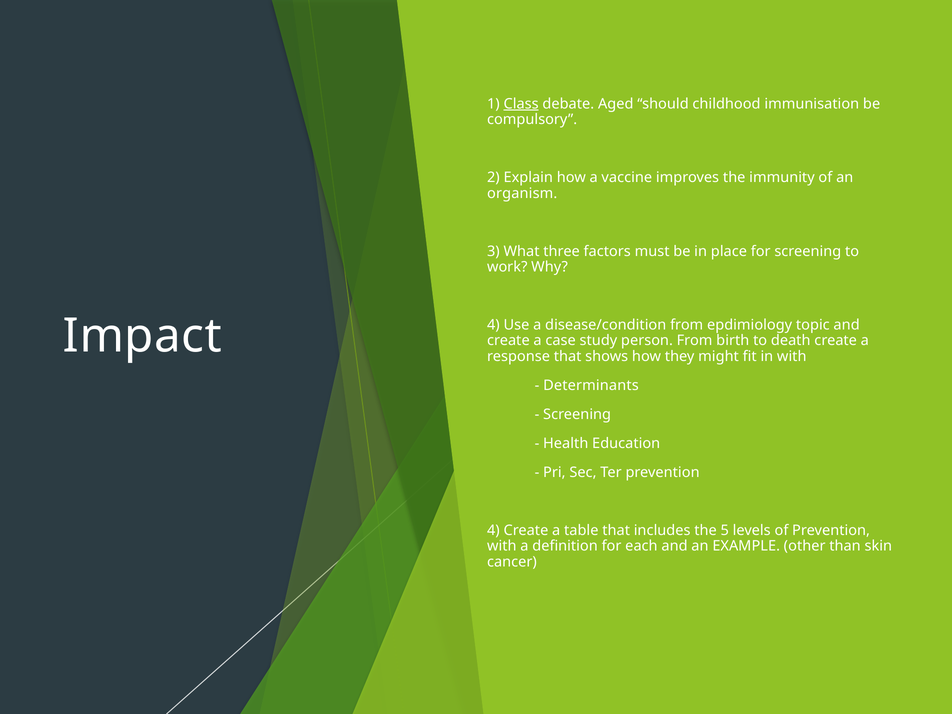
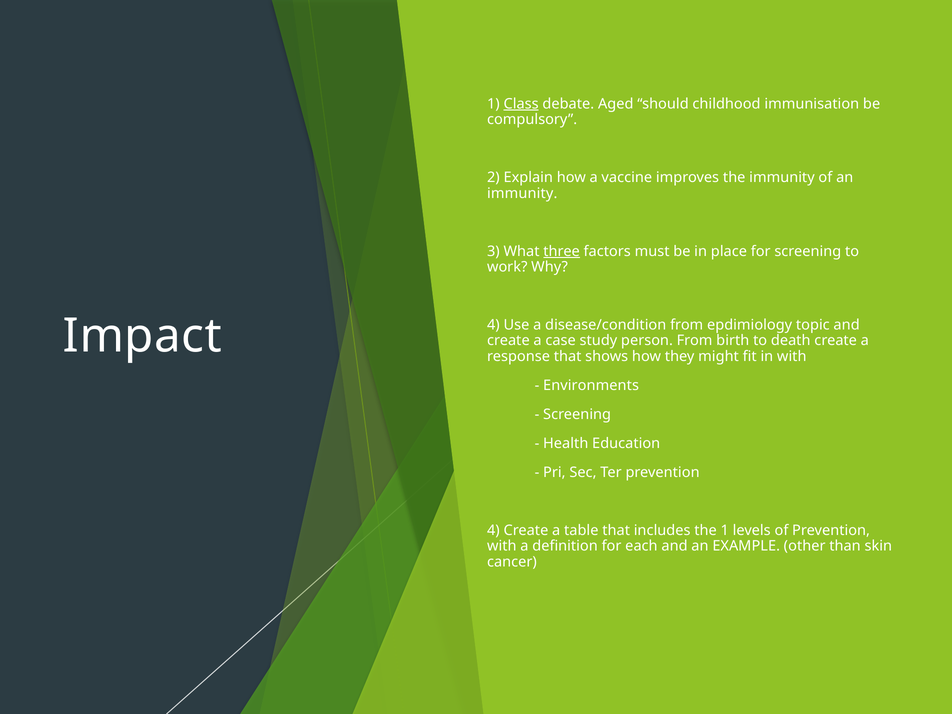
organism at (522, 193): organism -> immunity
three underline: none -> present
Determinants: Determinants -> Environments
the 5: 5 -> 1
